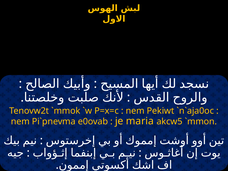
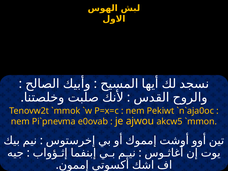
maria: maria -> ajwou
